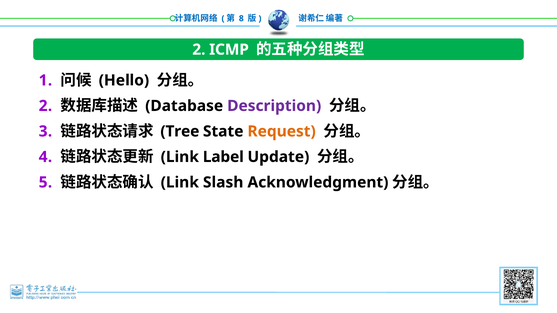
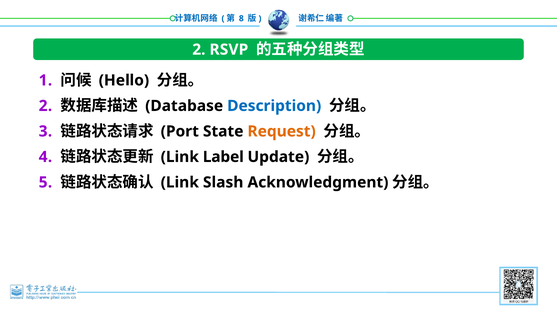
ICMP: ICMP -> RSVP
Description colour: purple -> blue
Tree: Tree -> Port
